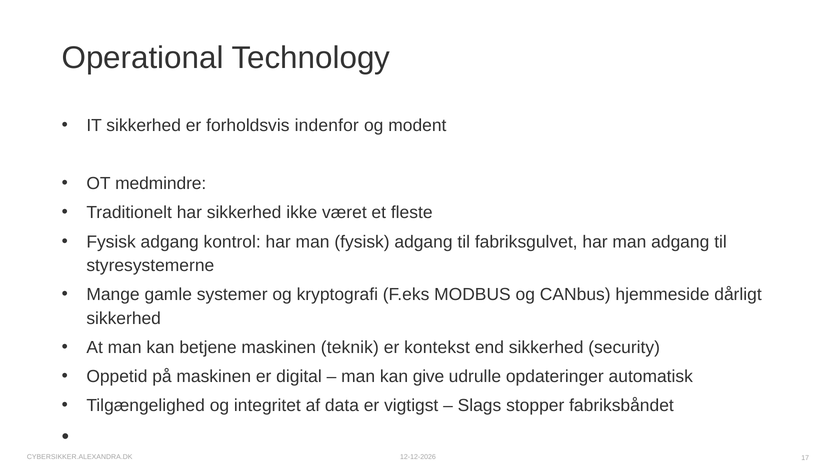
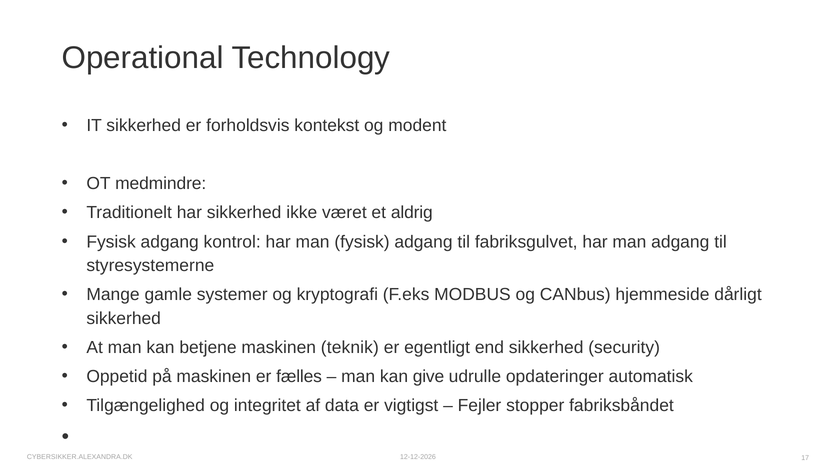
indenfor: indenfor -> kontekst
fleste: fleste -> aldrig
kontekst: kontekst -> egentligt
digital: digital -> fælles
Slags: Slags -> Fejler
